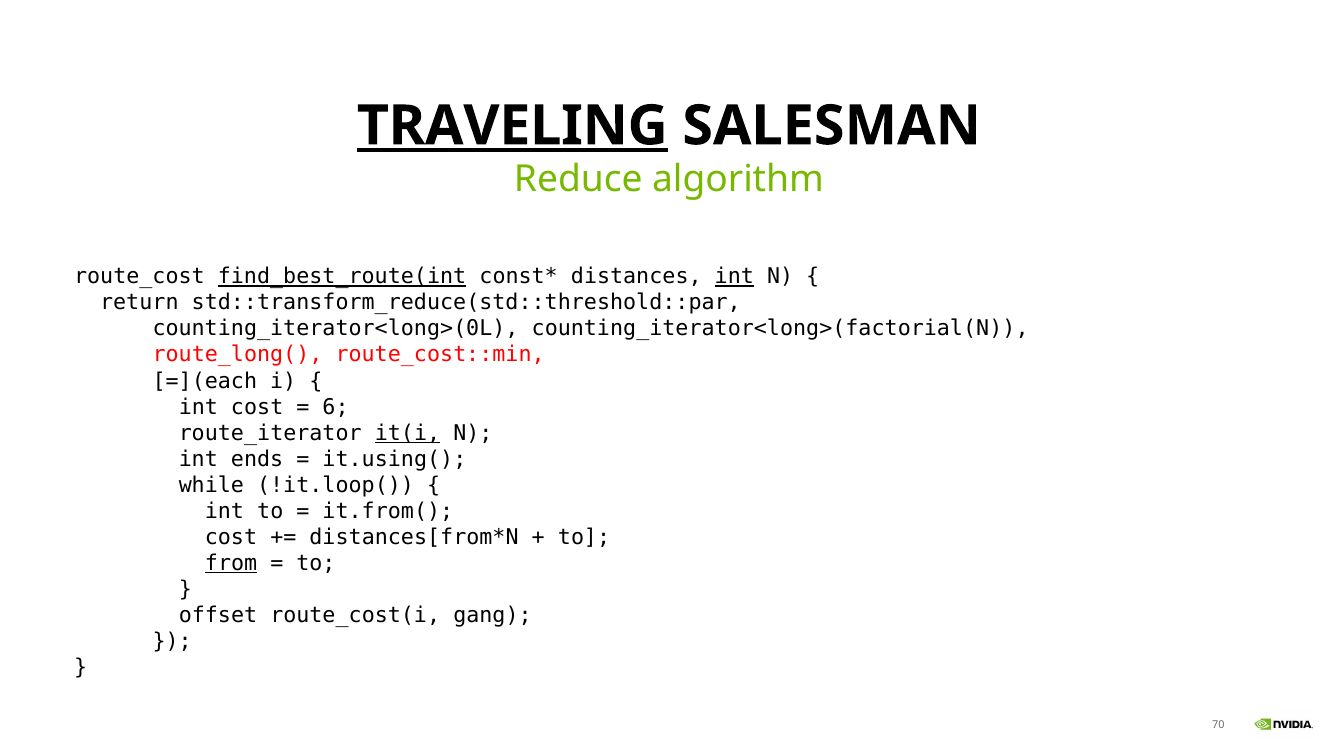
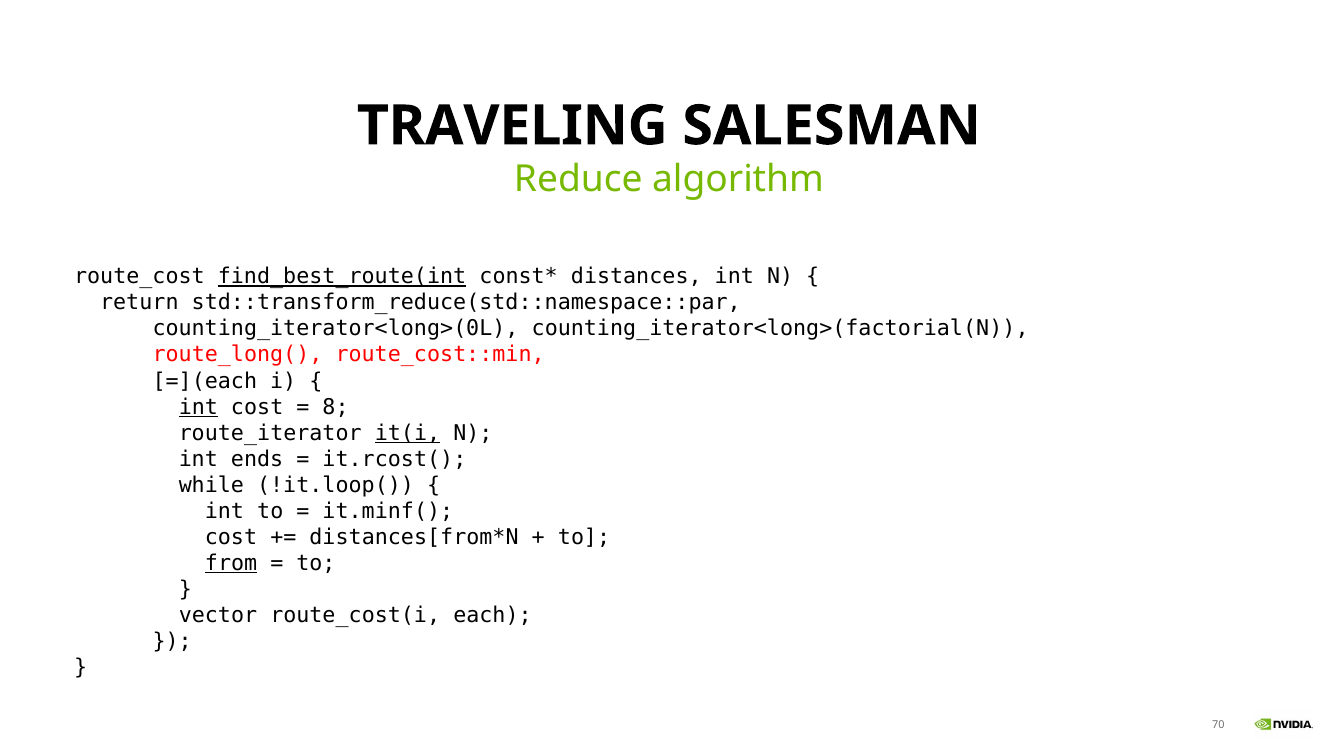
TRAVELING underline: present -> none
int at (734, 277) underline: present -> none
std::transform_reduce(std::threshold::par: std::transform_reduce(std::threshold::par -> std::transform_reduce(std::namespace::par
int at (198, 407) underline: none -> present
6: 6 -> 8
it.using(: it.using( -> it.rcost(
it.from(: it.from( -> it.minf(
offset: offset -> vector
gang: gang -> each
